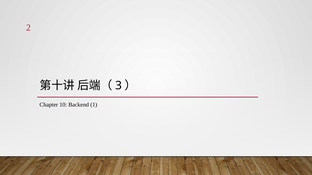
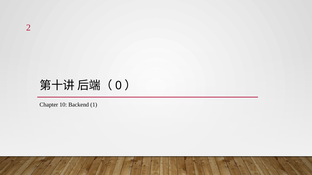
3: 3 -> 0
